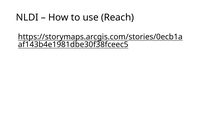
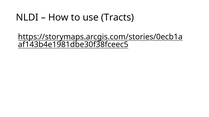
Reach: Reach -> Tracts
